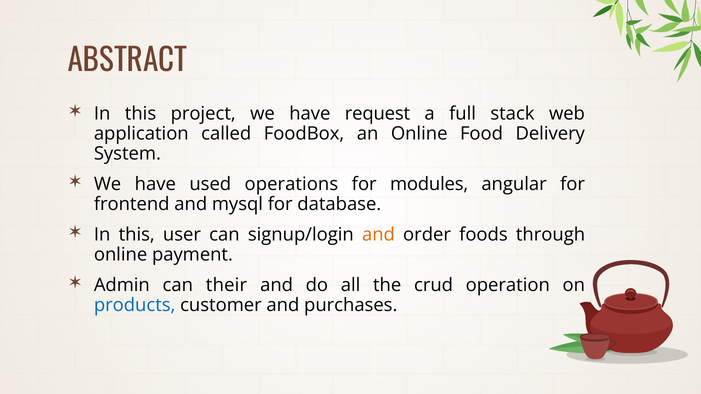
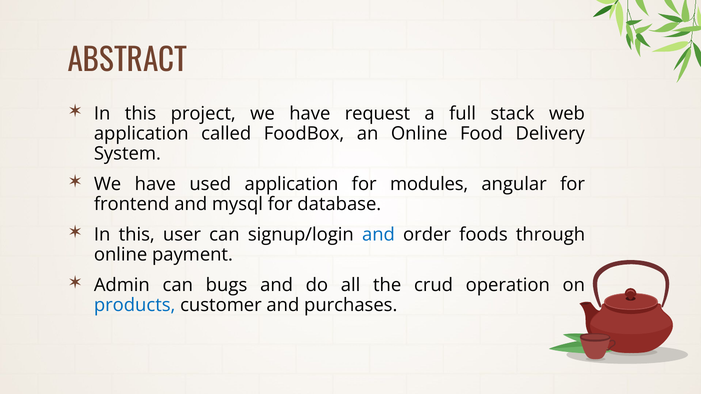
used operations: operations -> application
and at (378, 235) colour: orange -> blue
their: their -> bugs
